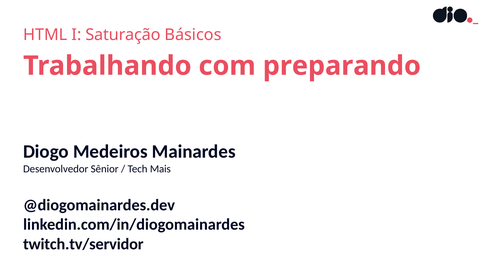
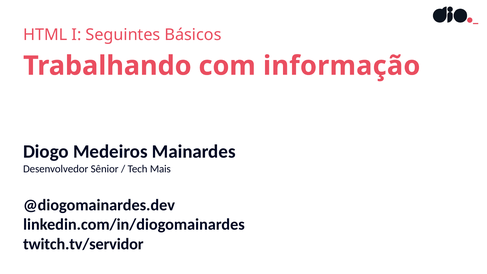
Saturação: Saturação -> Seguintes
preparando: preparando -> informação
